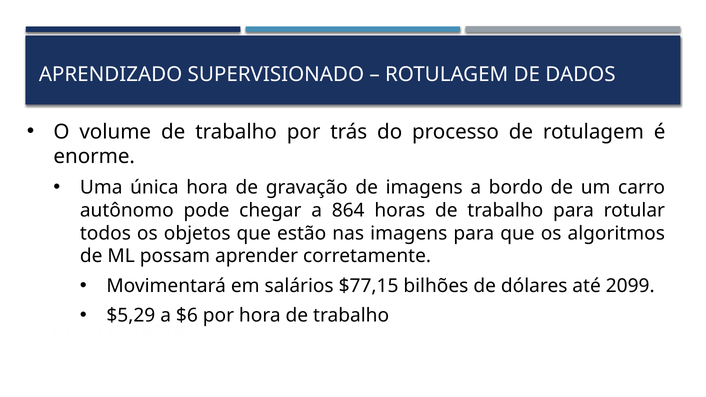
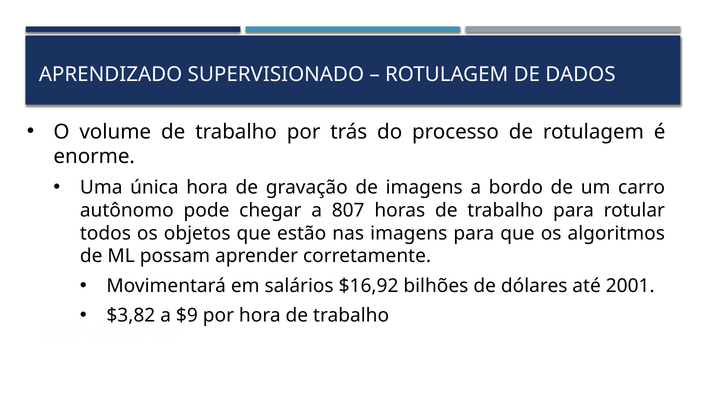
864: 864 -> 807
$77,15: $77,15 -> $16,92
2099: 2099 -> 2001
$5,29: $5,29 -> $3,82
$6: $6 -> $9
